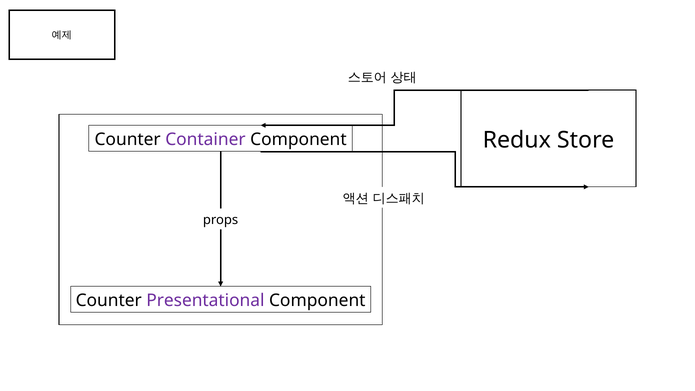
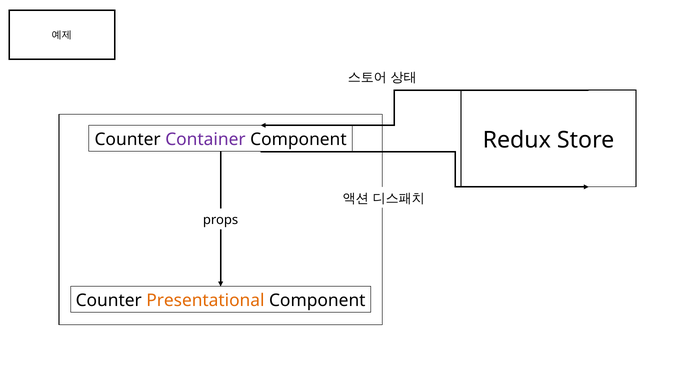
Presentational colour: purple -> orange
